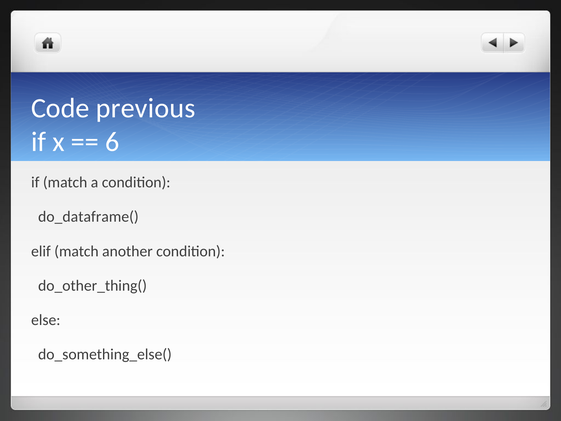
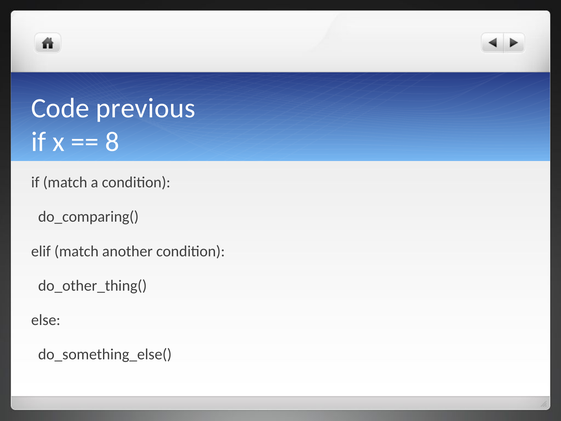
6: 6 -> 8
do_dataframe(: do_dataframe( -> do_comparing(
